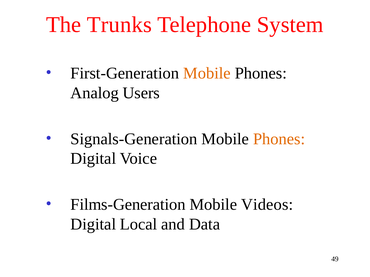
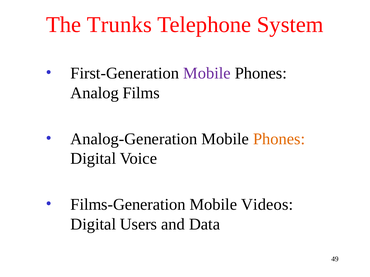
Mobile at (207, 73) colour: orange -> purple
Users: Users -> Films
Signals-Generation: Signals-Generation -> Analog-Generation
Local: Local -> Users
